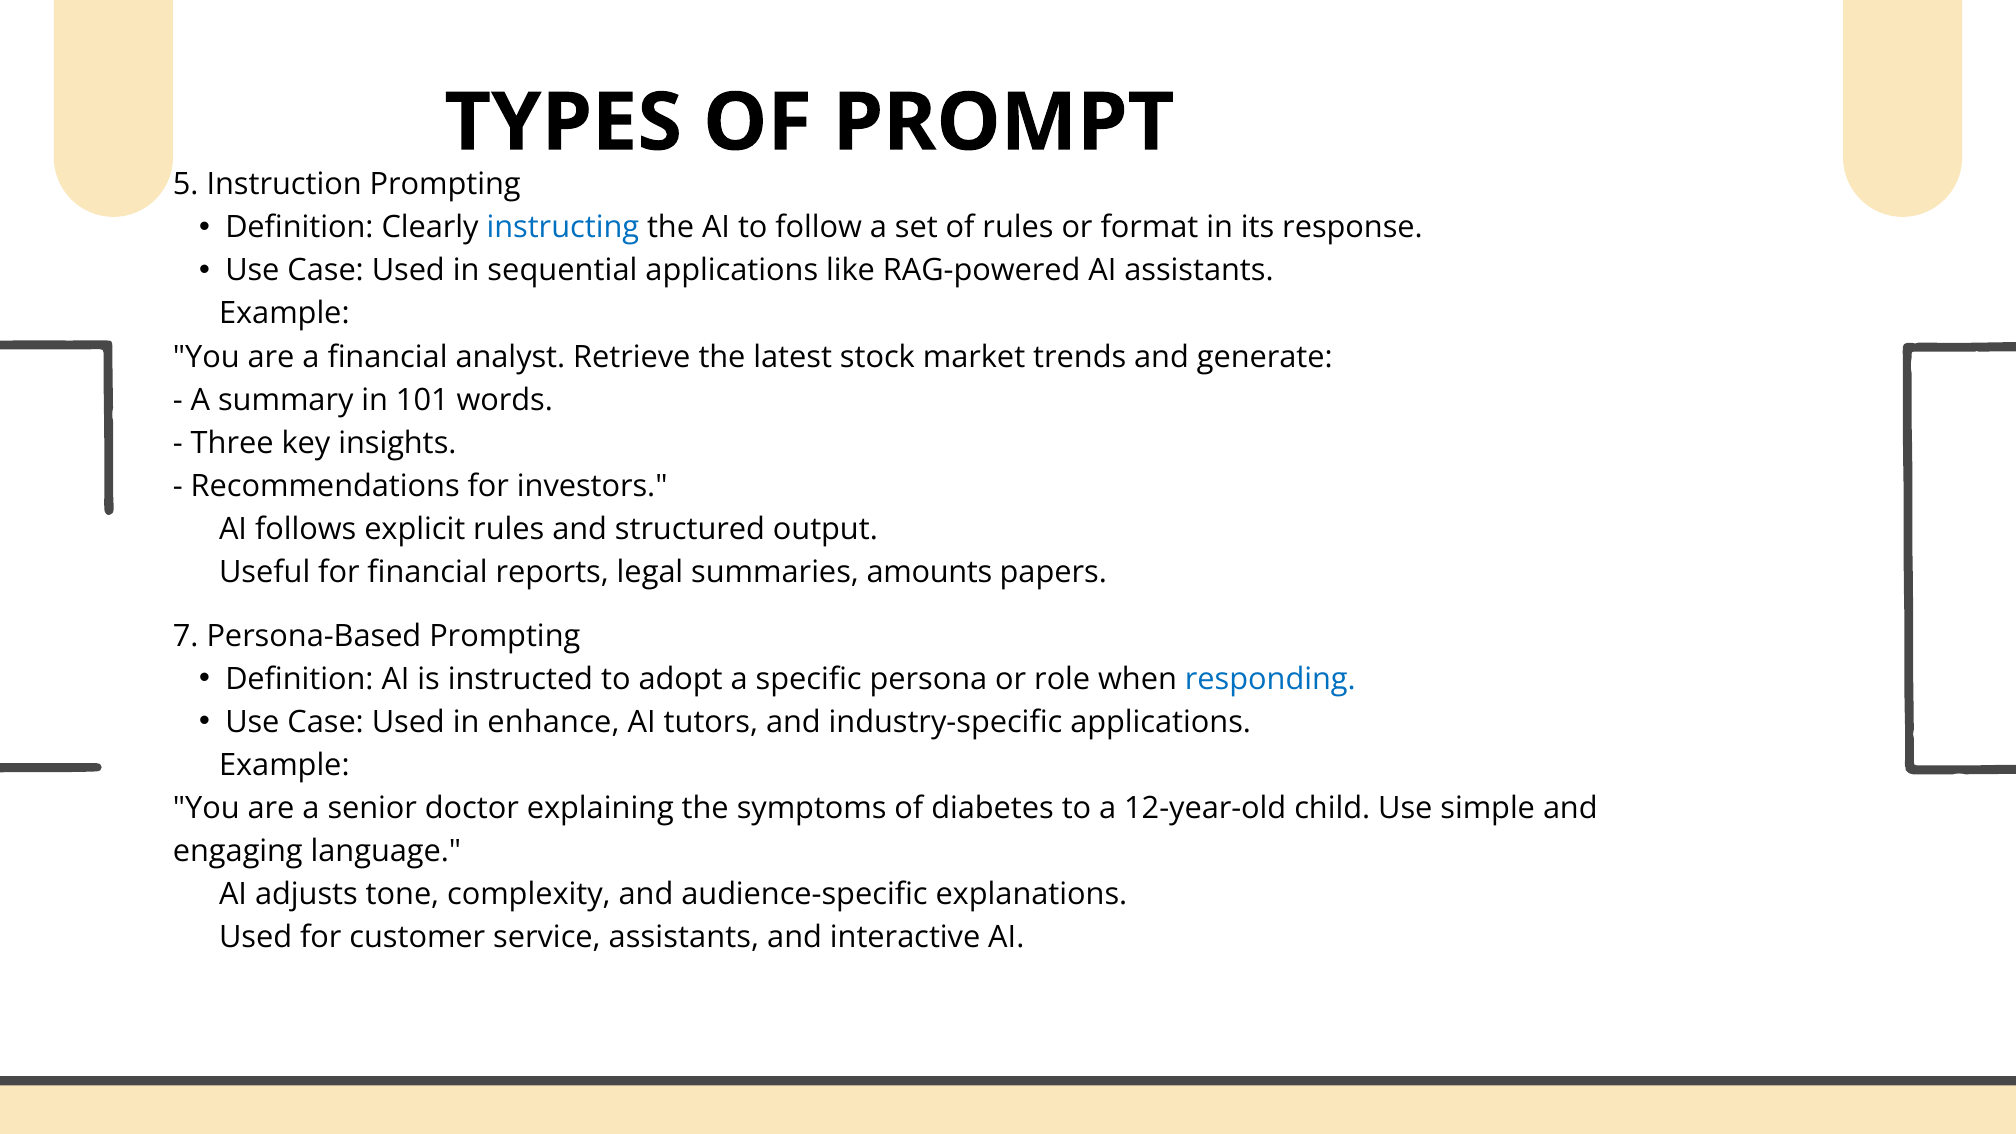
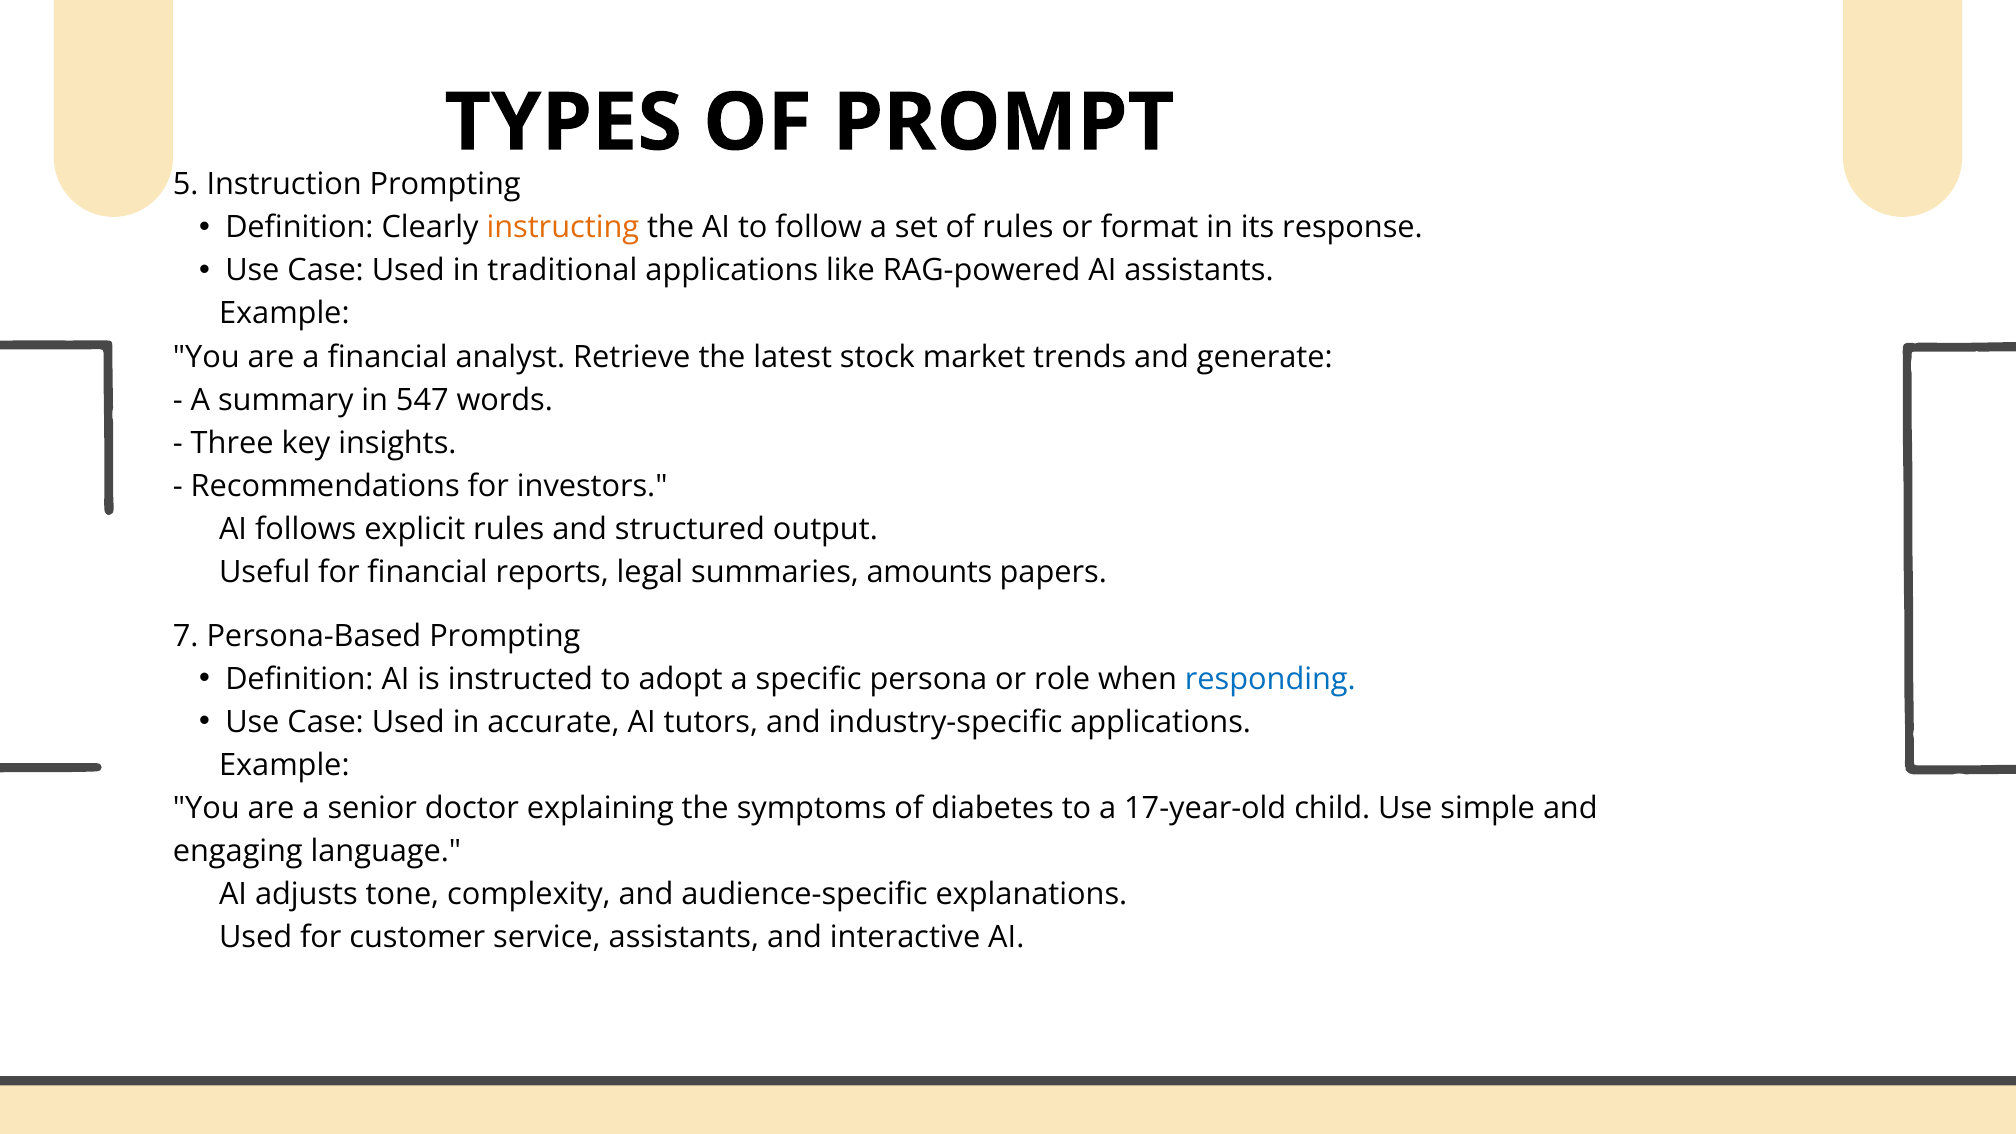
instructing colour: blue -> orange
sequential: sequential -> traditional
101: 101 -> 547
enhance: enhance -> accurate
12-year-old: 12-year-old -> 17-year-old
